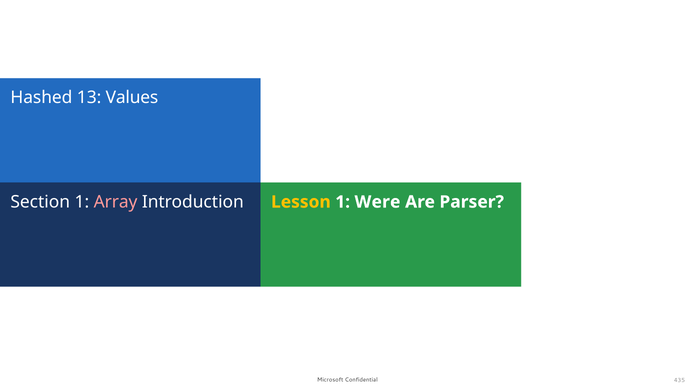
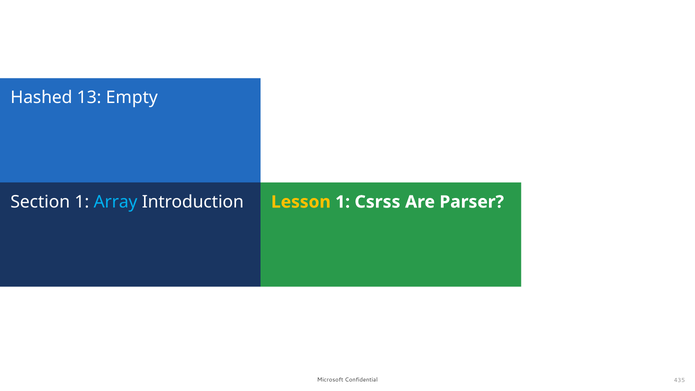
Values: Values -> Empty
Array colour: pink -> light blue
Were: Were -> Csrss
